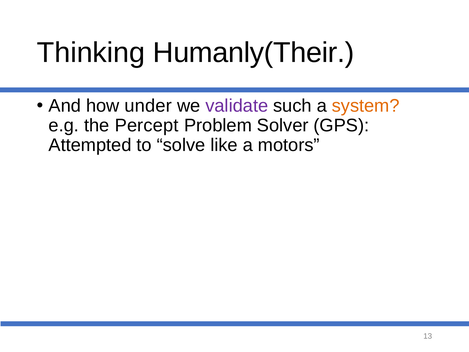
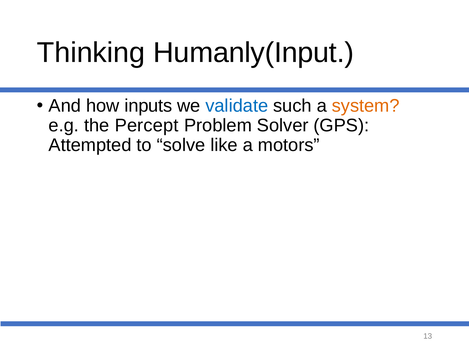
Humanly(Their: Humanly(Their -> Humanly(Input
under: under -> inputs
validate colour: purple -> blue
